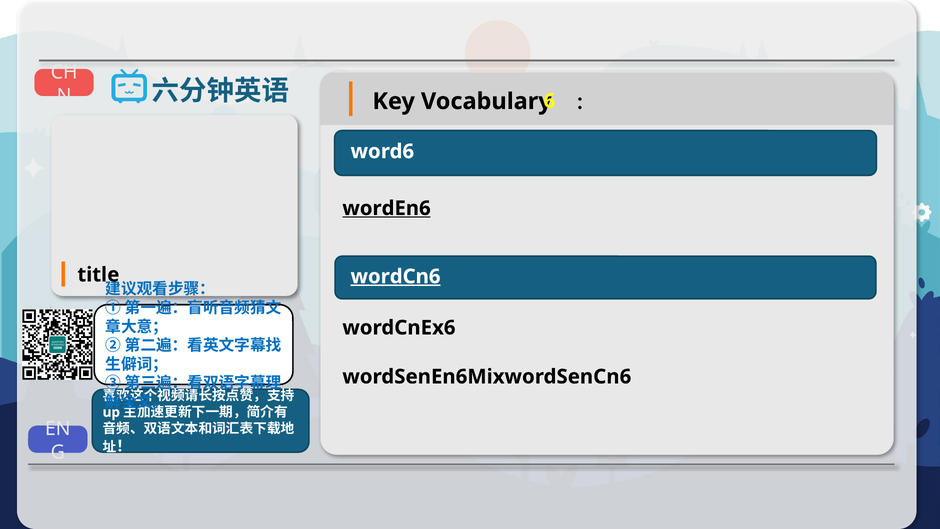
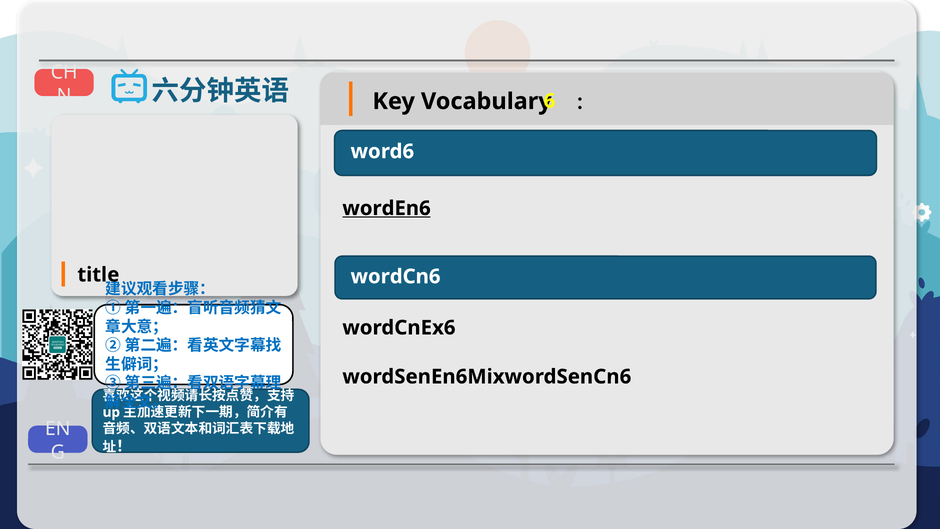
wordCn6 underline: present -> none
